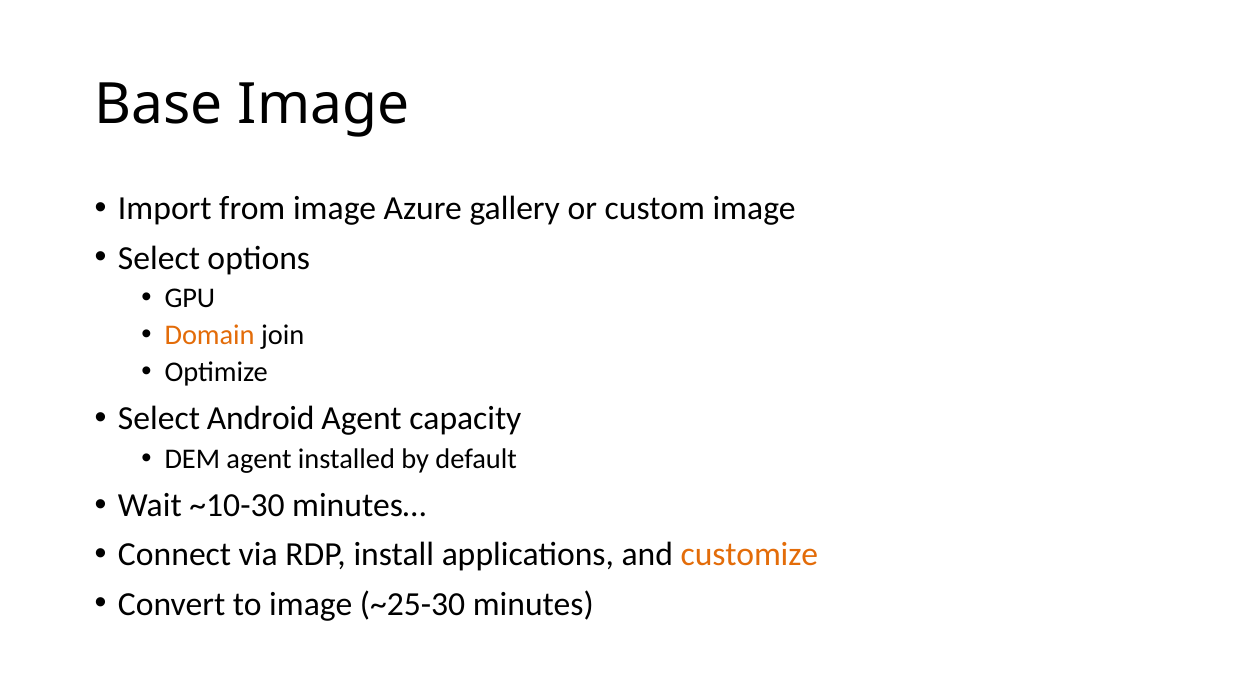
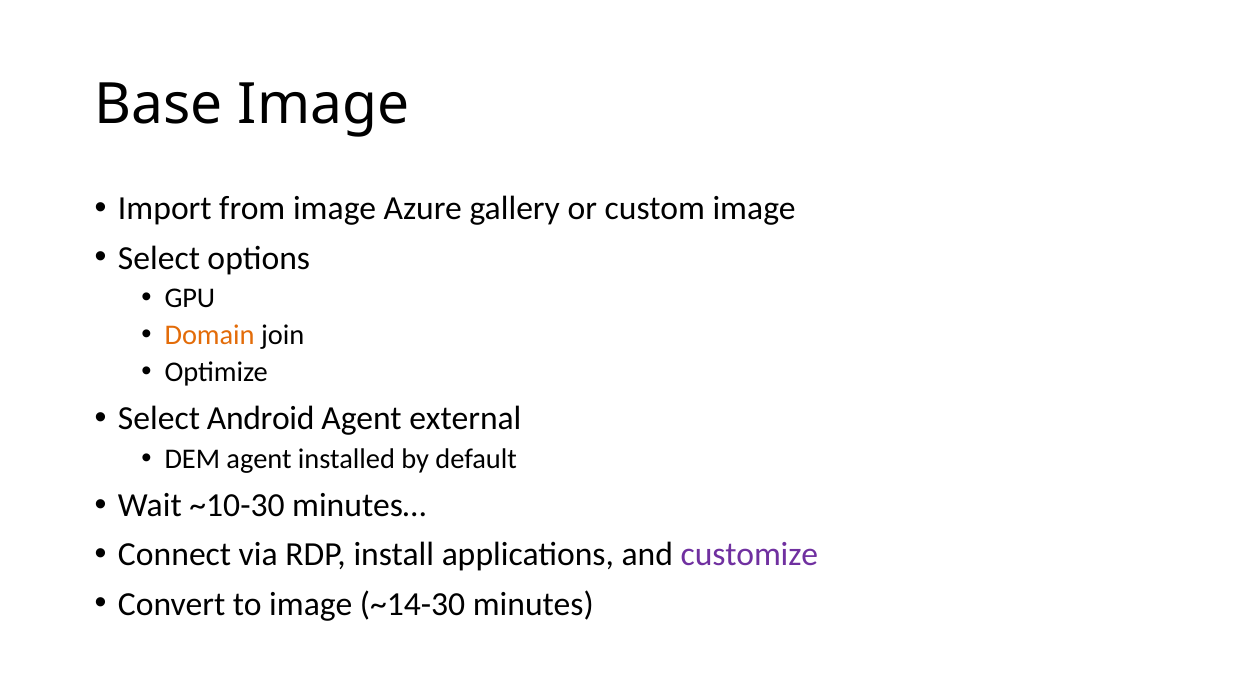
capacity: capacity -> external
customize colour: orange -> purple
~25-30: ~25-30 -> ~14-30
